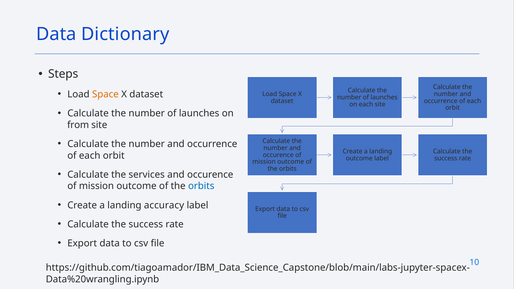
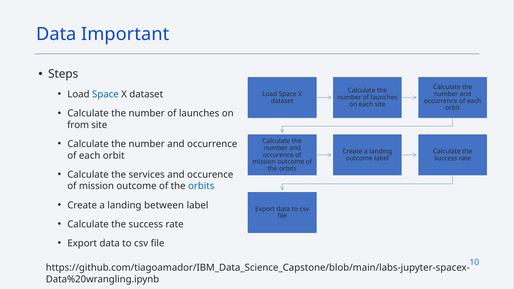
Dictionary: Dictionary -> Important
Space at (105, 94) colour: orange -> blue
accuracy: accuracy -> between
